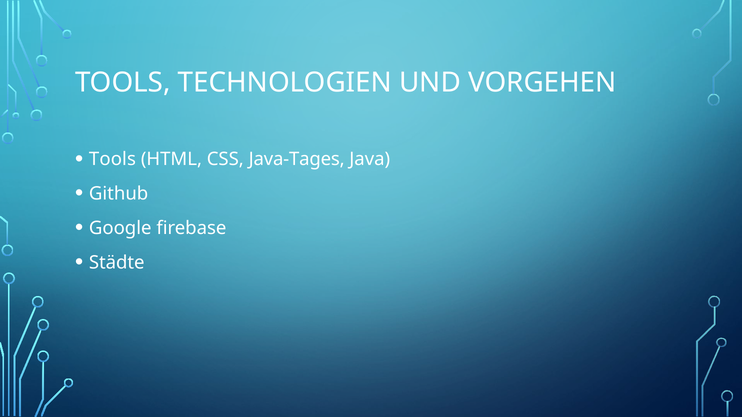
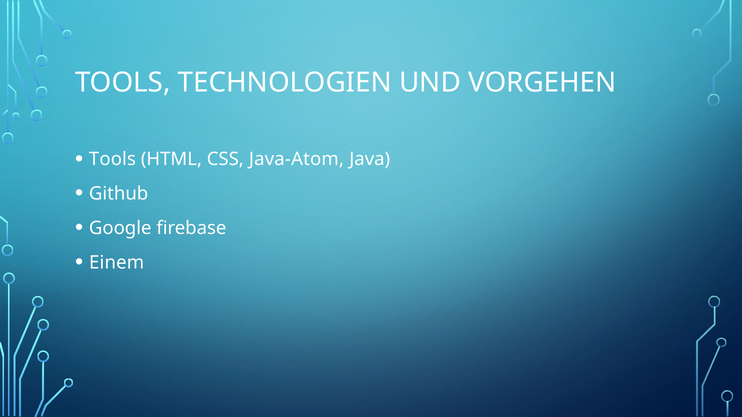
Java-Tages: Java-Tages -> Java-Atom
Städte: Städte -> Einem
